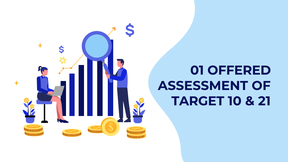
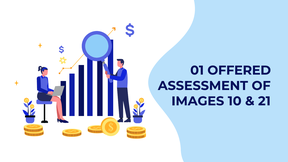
TARGET: TARGET -> IMAGES
